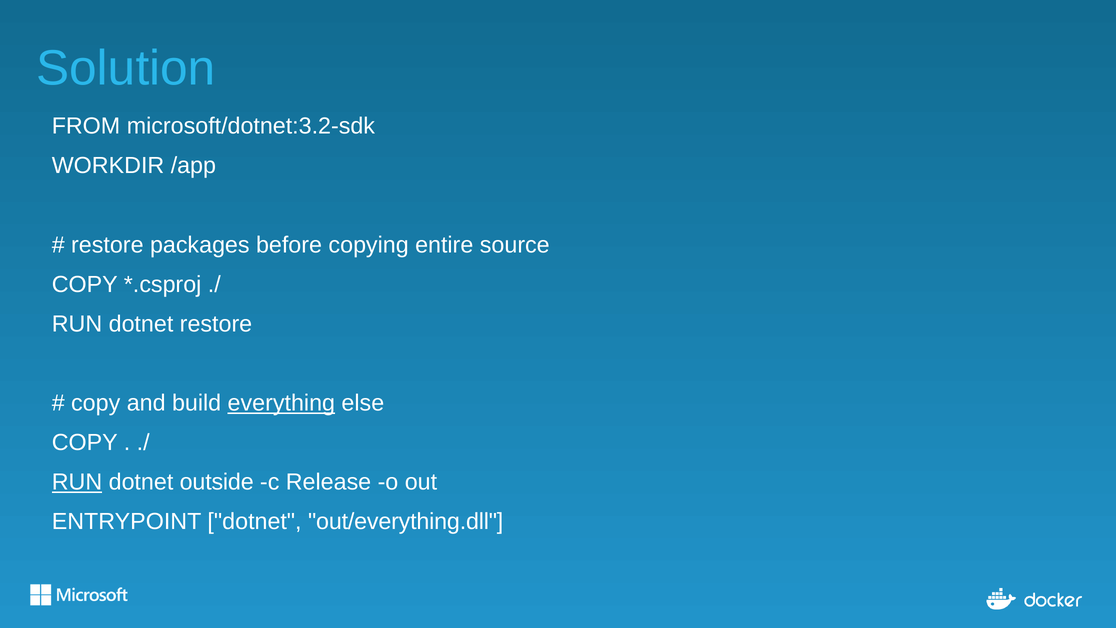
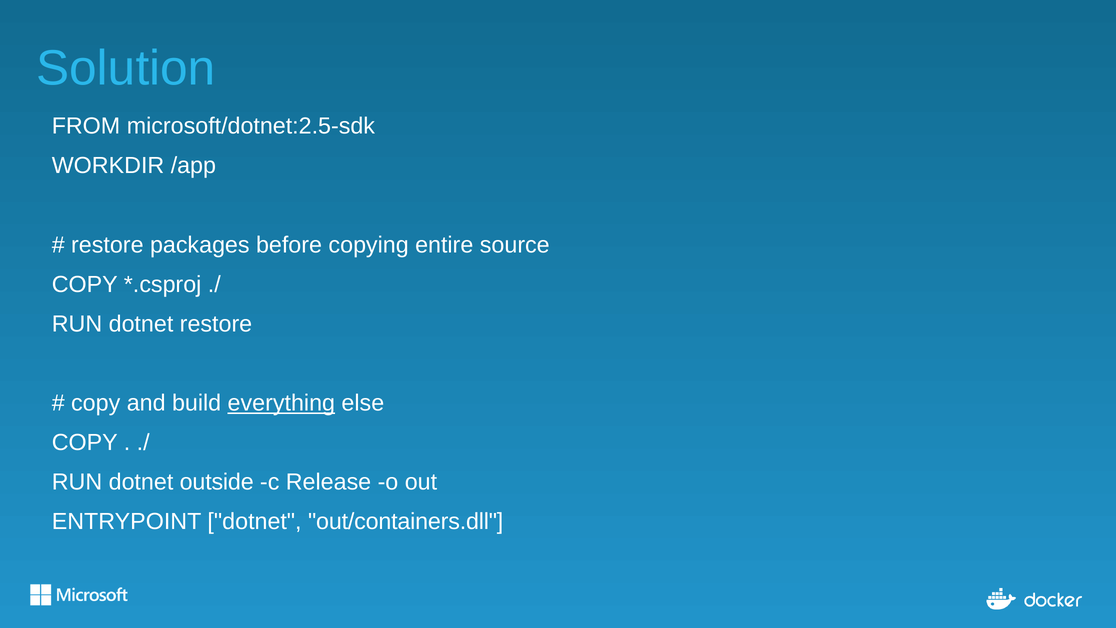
microsoft/dotnet:3.2-sdk: microsoft/dotnet:3.2-sdk -> microsoft/dotnet:2.5-sdk
RUN at (77, 482) underline: present -> none
out/everything.dll: out/everything.dll -> out/containers.dll
